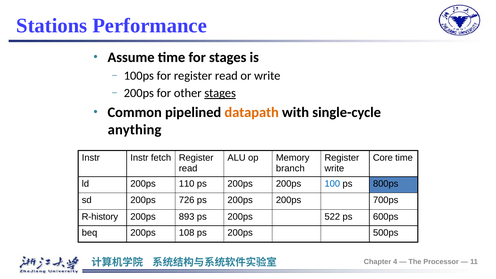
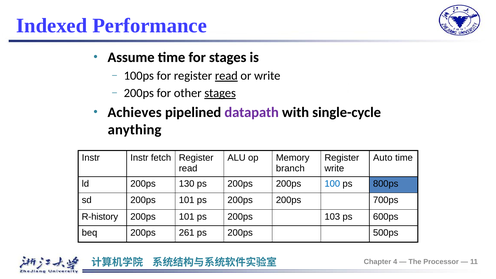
Stations: Stations -> Indexed
read at (226, 76) underline: none -> present
Common: Common -> Achieves
datapath colour: orange -> purple
Core: Core -> Auto
110: 110 -> 130
sd 200ps 726: 726 -> 101
893 at (187, 217): 893 -> 101
522: 522 -> 103
108: 108 -> 261
